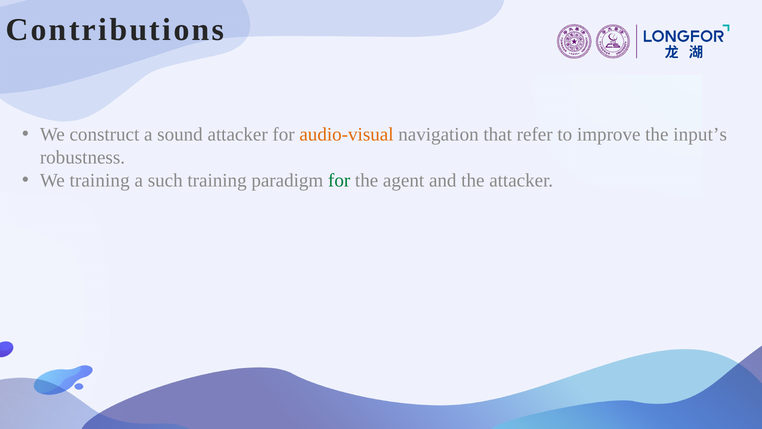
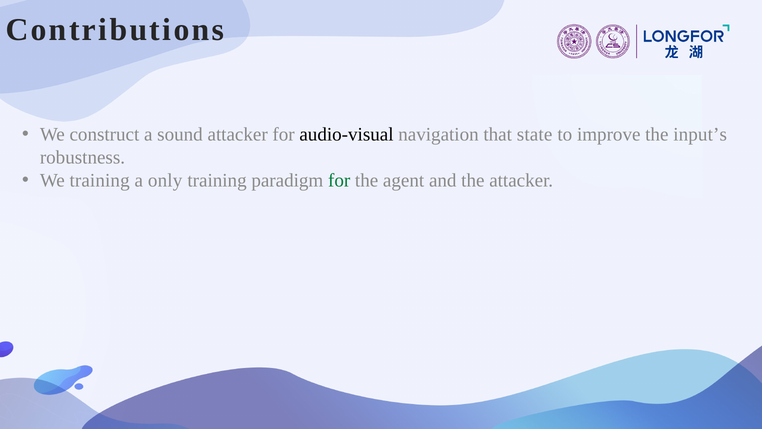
audio-visual colour: orange -> black
refer: refer -> state
such: such -> only
